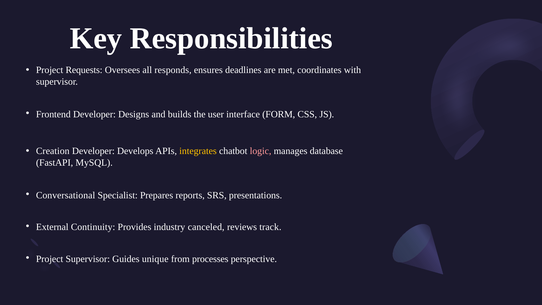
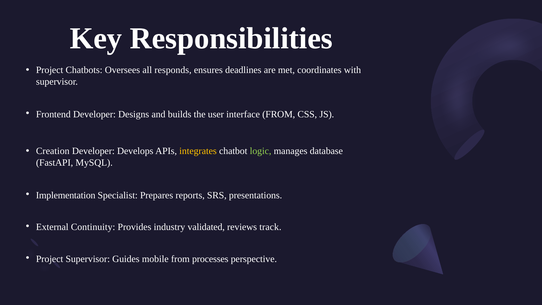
Requests: Requests -> Chatbots
interface FORM: FORM -> FROM
logic colour: pink -> light green
Conversational: Conversational -> Implementation
canceled: canceled -> validated
unique: unique -> mobile
